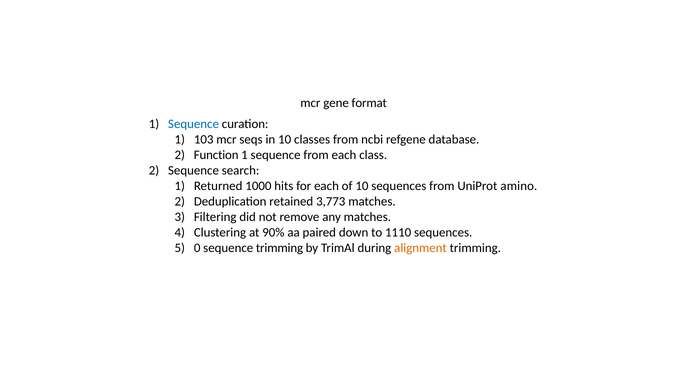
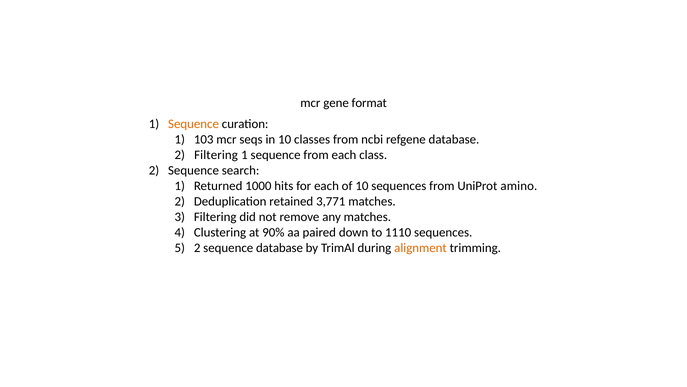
Sequence at (194, 124) colour: blue -> orange
Function at (216, 155): Function -> Filtering
3,773: 3,773 -> 3,771
0 at (197, 247): 0 -> 2
sequence trimming: trimming -> database
